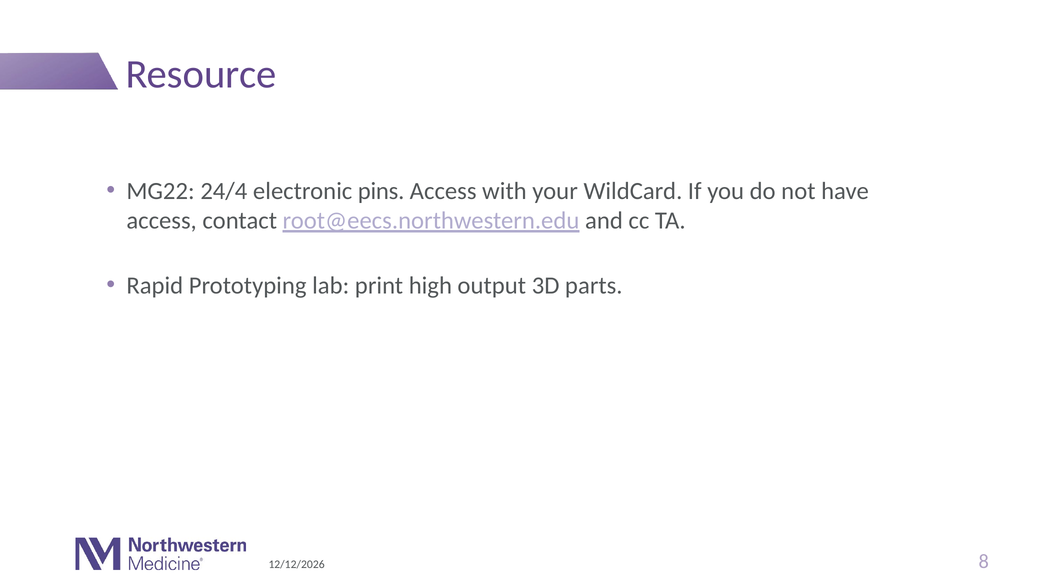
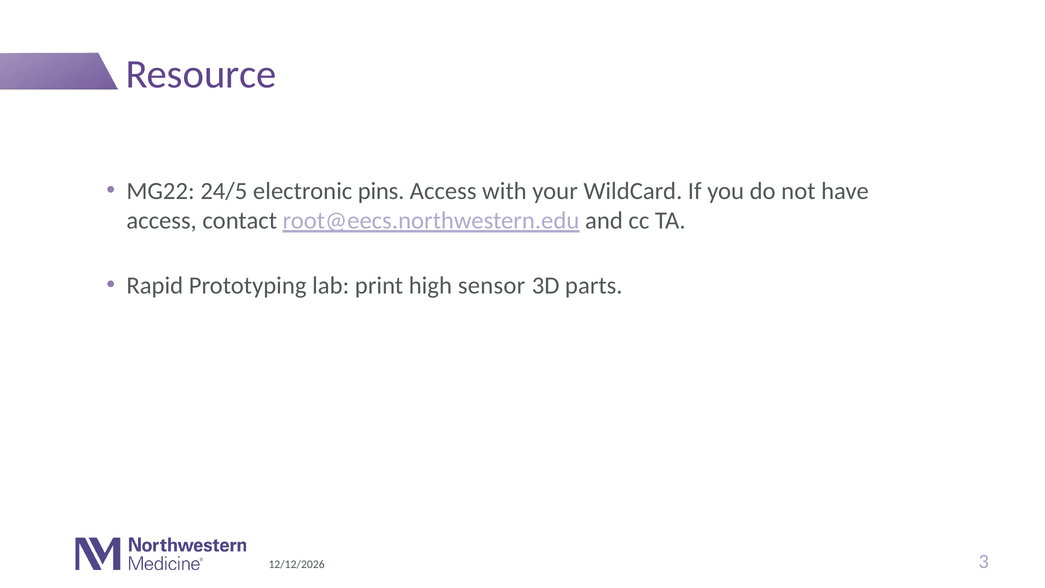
24/4: 24/4 -> 24/5
output: output -> sensor
8: 8 -> 3
